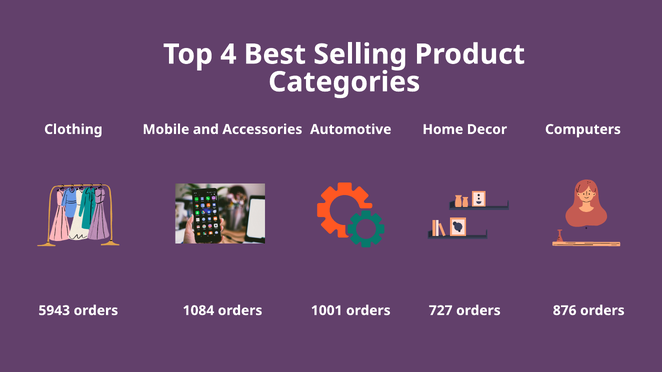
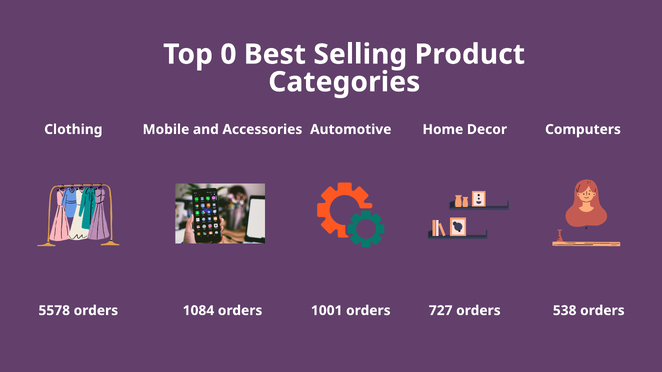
4: 4 -> 0
5943: 5943 -> 5578
876: 876 -> 538
